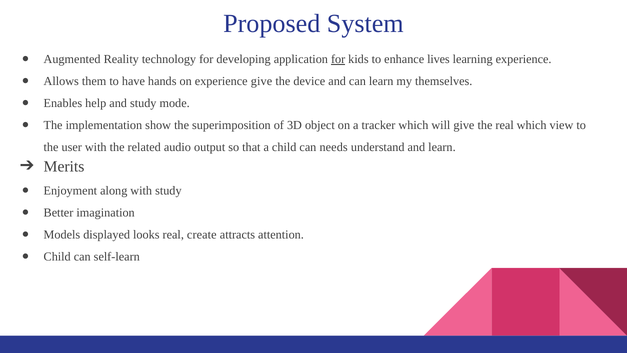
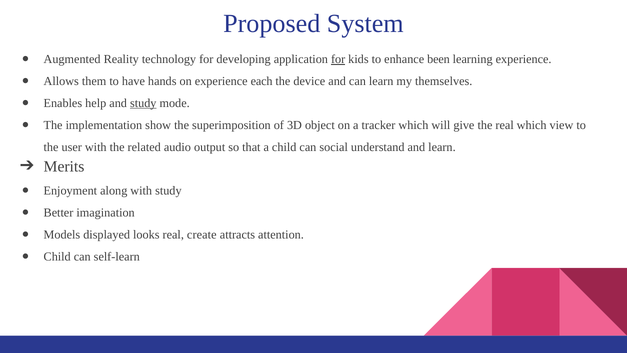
lives: lives -> been
experience give: give -> each
study at (143, 103) underline: none -> present
needs: needs -> social
